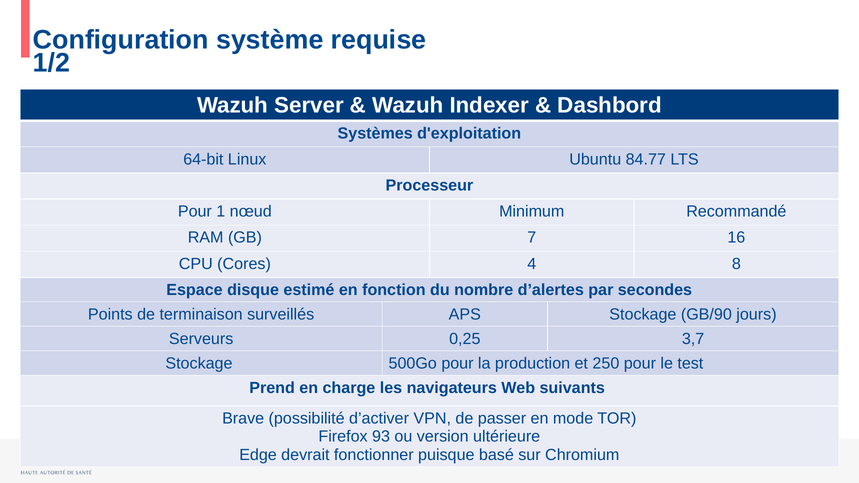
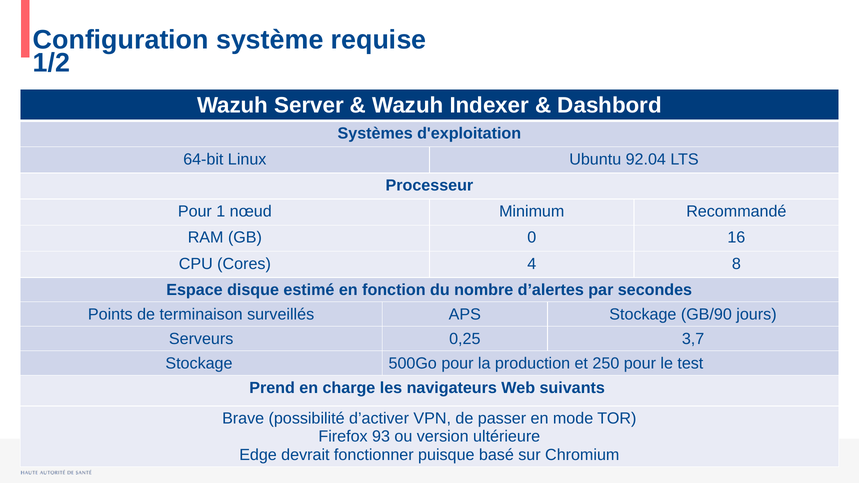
84.77: 84.77 -> 92.04
7: 7 -> 0
